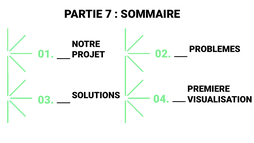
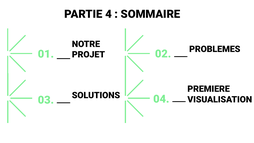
7: 7 -> 4
